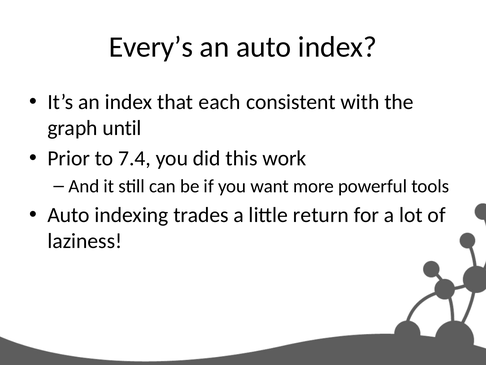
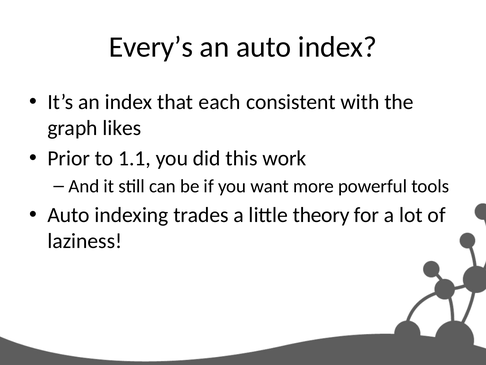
until: until -> likes
7.4: 7.4 -> 1.1
return: return -> theory
